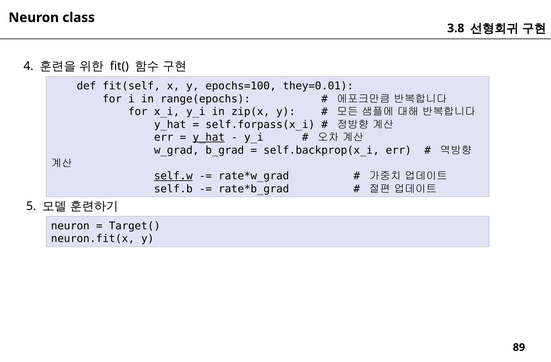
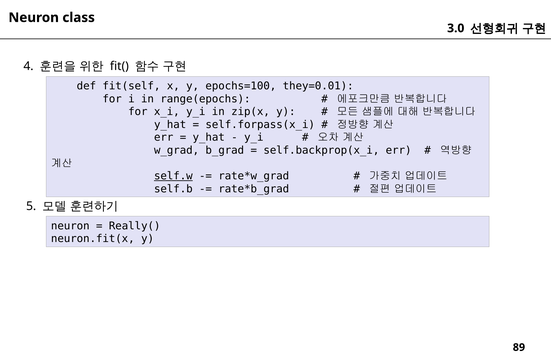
3.8: 3.8 -> 3.0
y_hat at (209, 137) underline: present -> none
Target(: Target( -> Really(
